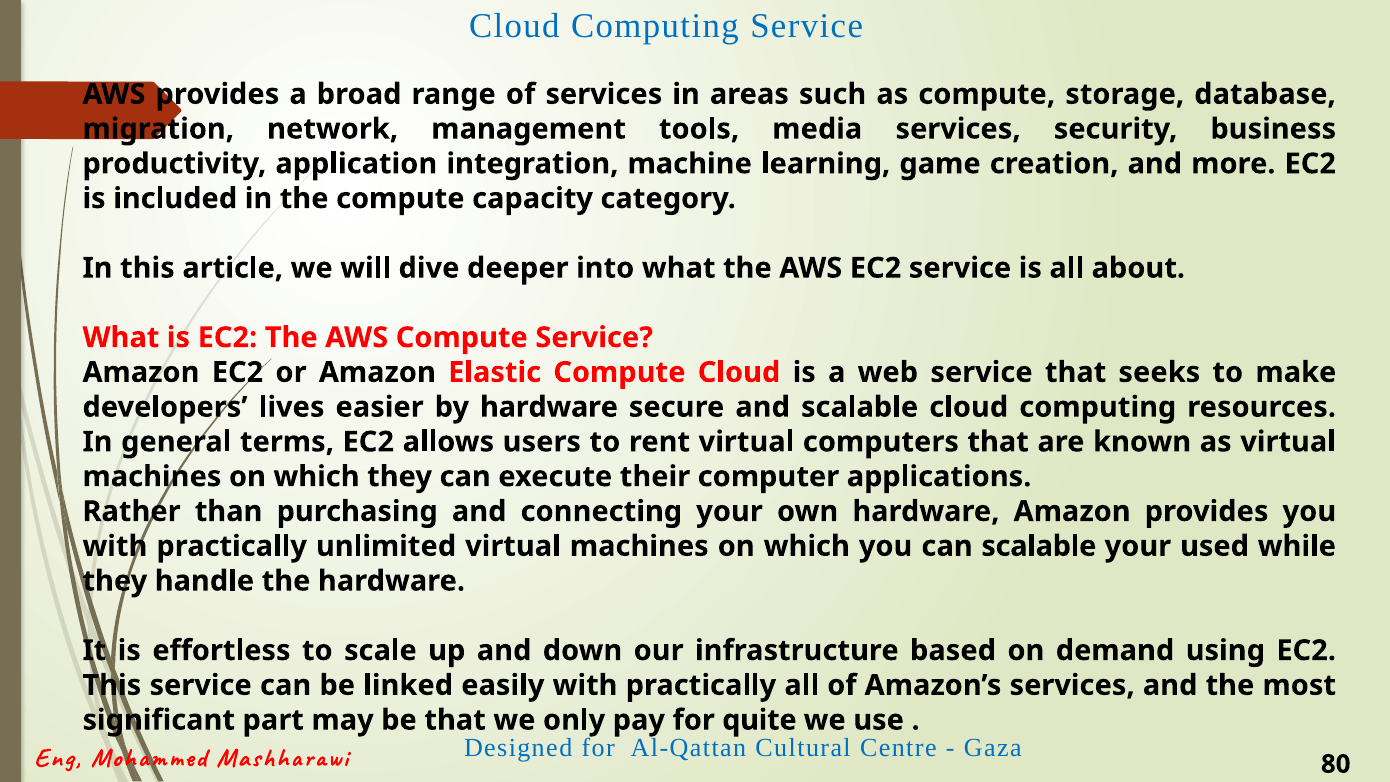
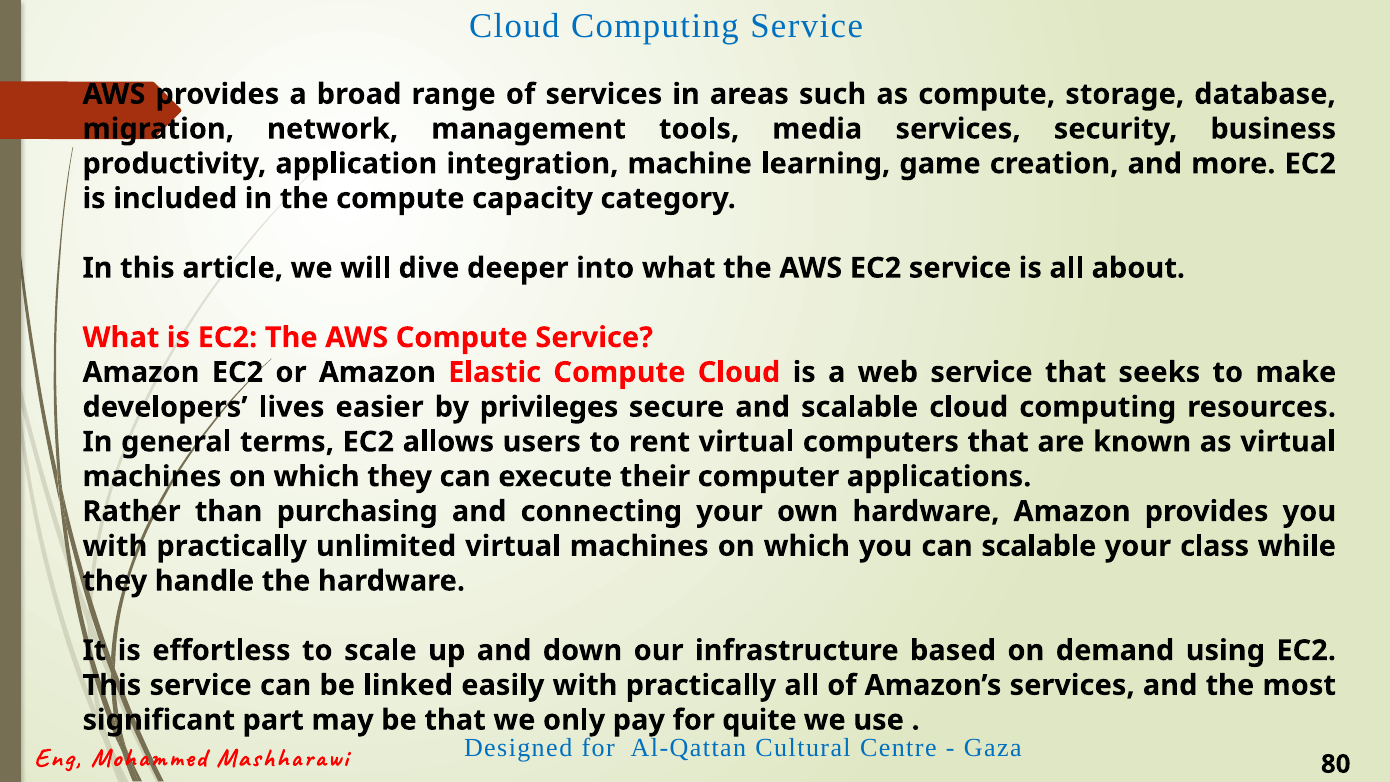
by hardware: hardware -> privileges
used: used -> class
